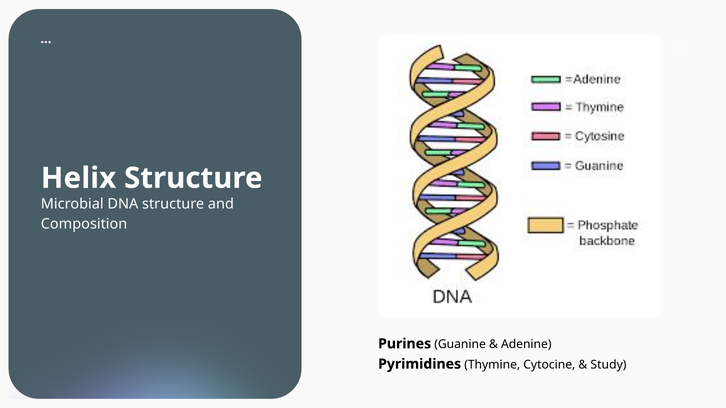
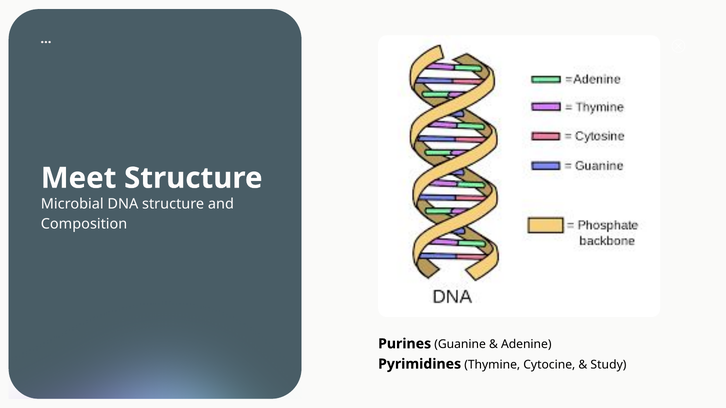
Helix: Helix -> Meet
